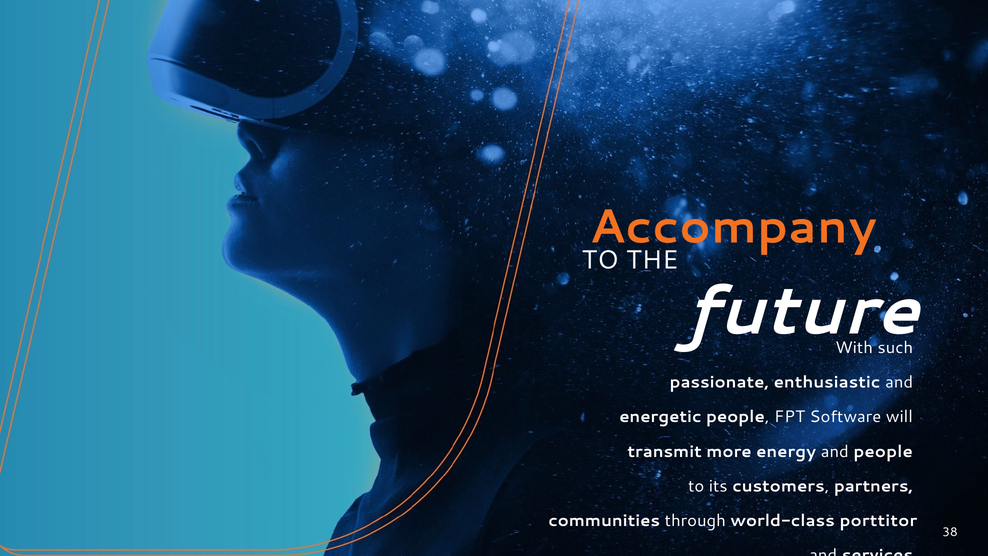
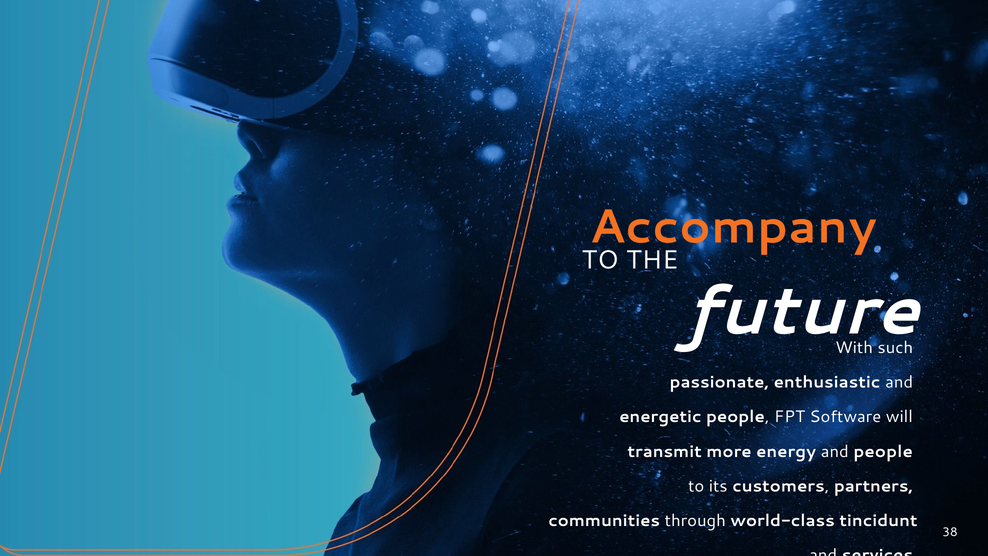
porttitor: porttitor -> tincidunt
